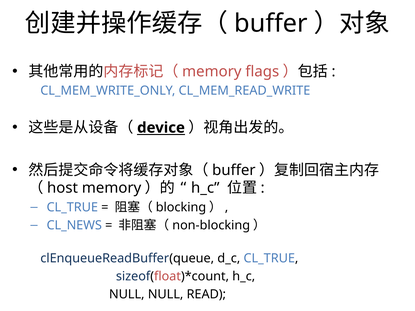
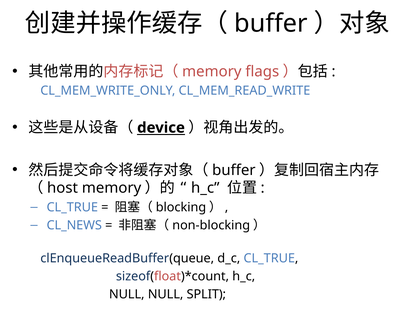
READ: READ -> SPLIT
